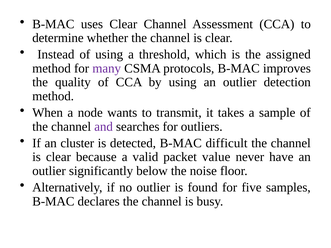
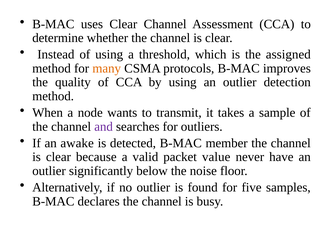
many colour: purple -> orange
cluster: cluster -> awake
difficult: difficult -> member
